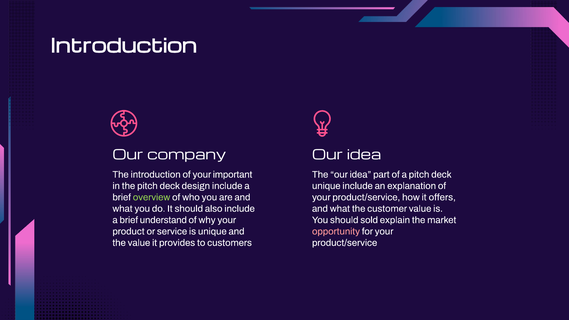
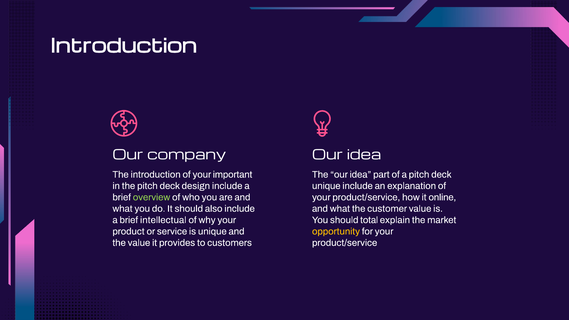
offers: offers -> online
understand: understand -> intellectual
sold: sold -> total
opportunity colour: pink -> yellow
